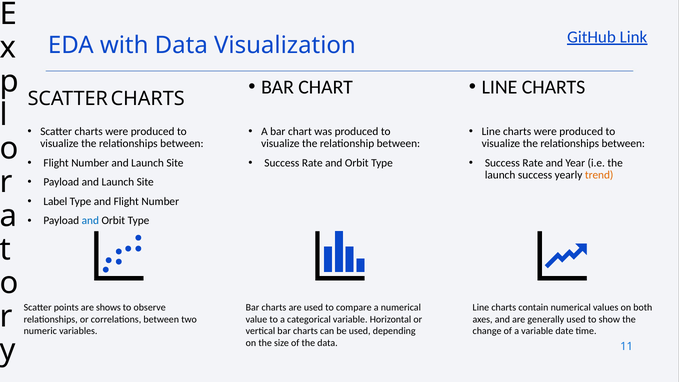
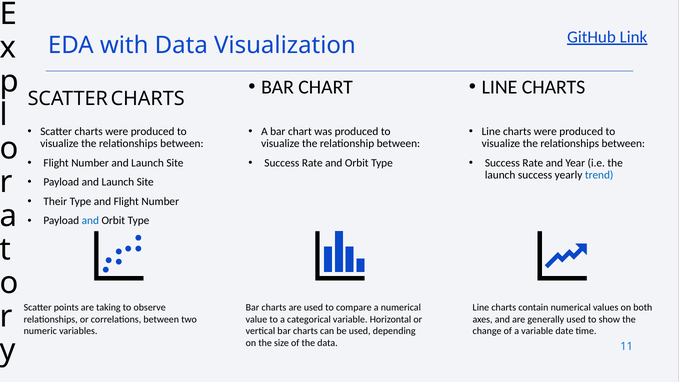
trend colour: orange -> blue
Label: Label -> Their
shows: shows -> taking
